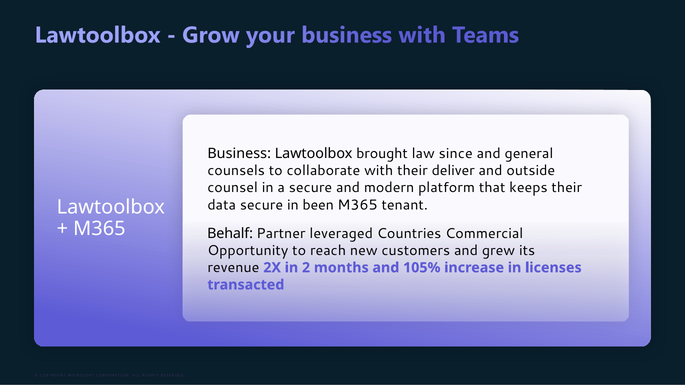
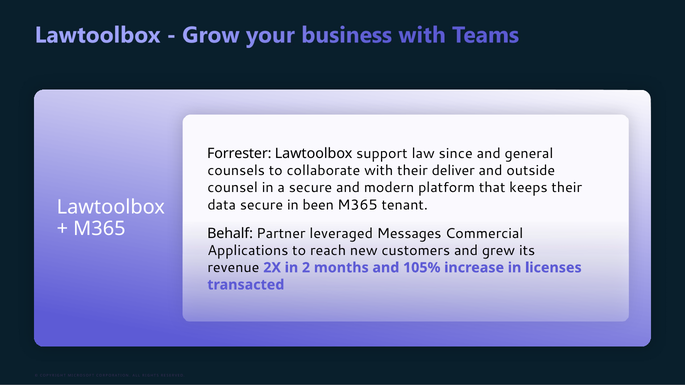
Business: Business -> Forrester
brought: brought -> support
Countries: Countries -> Messages
Opportunity: Opportunity -> Applications
